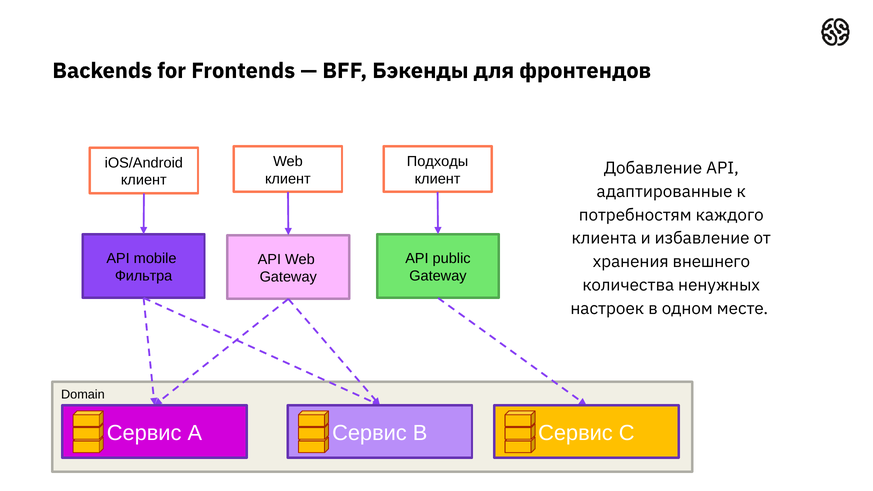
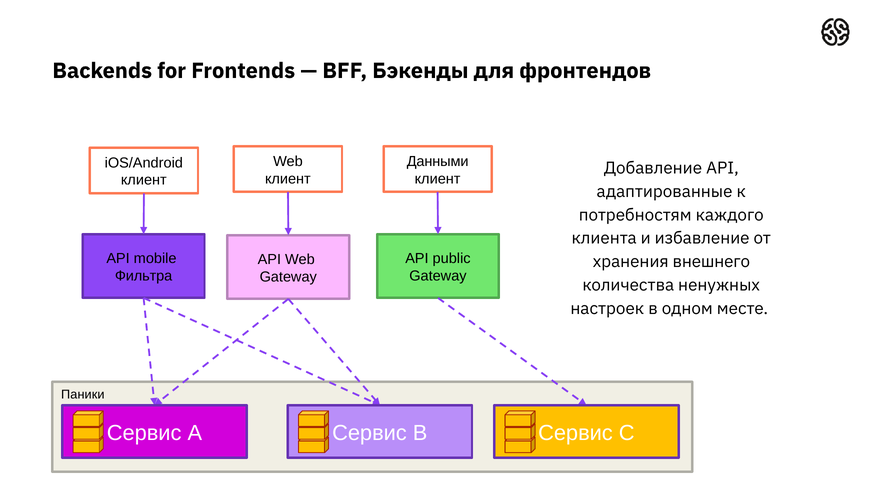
Подходы: Подходы -> Данными
Domain: Domain -> Паники
